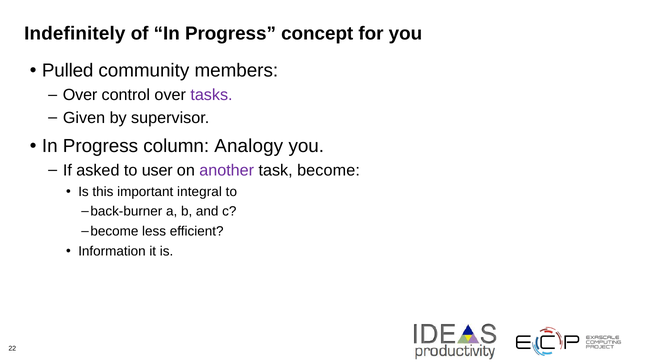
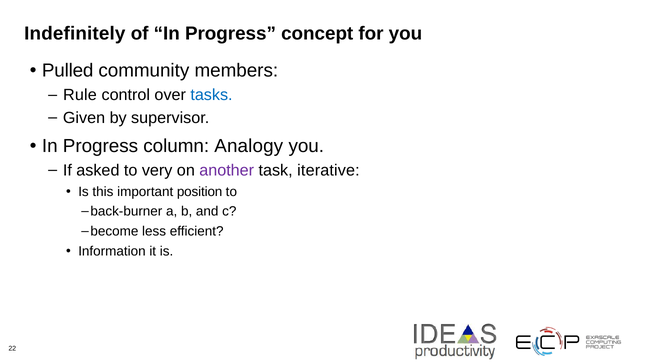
Over at (80, 95): Over -> Rule
tasks colour: purple -> blue
user: user -> very
task become: become -> iterative
integral: integral -> position
